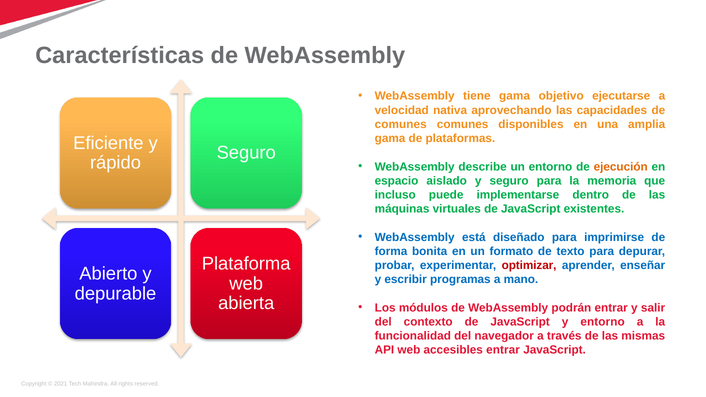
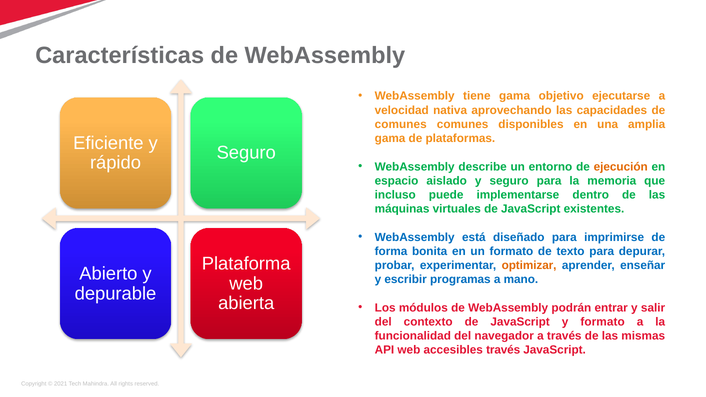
optimizar colour: red -> orange
y entorno: entorno -> formato
accesibles entrar: entrar -> través
